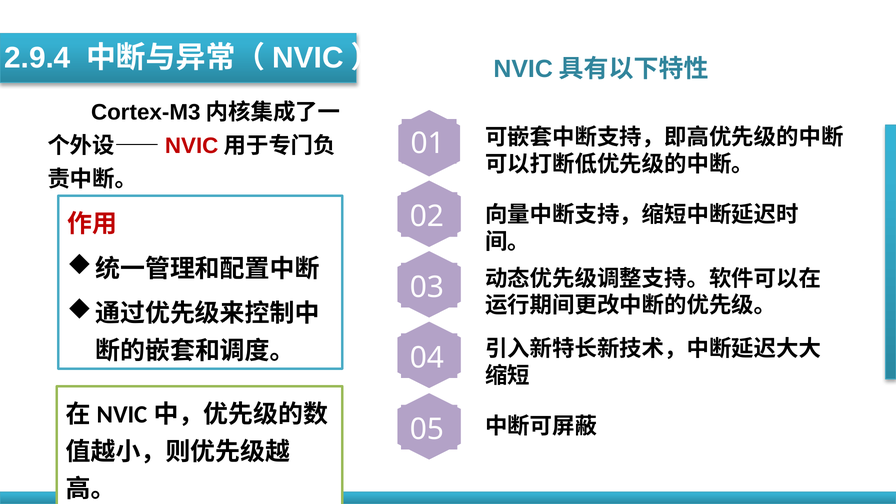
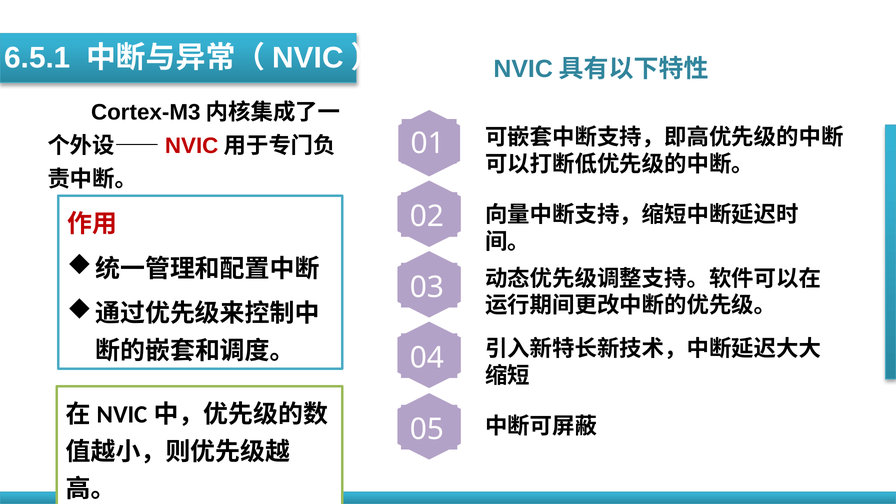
2.9.4: 2.9.4 -> 6.5.1
